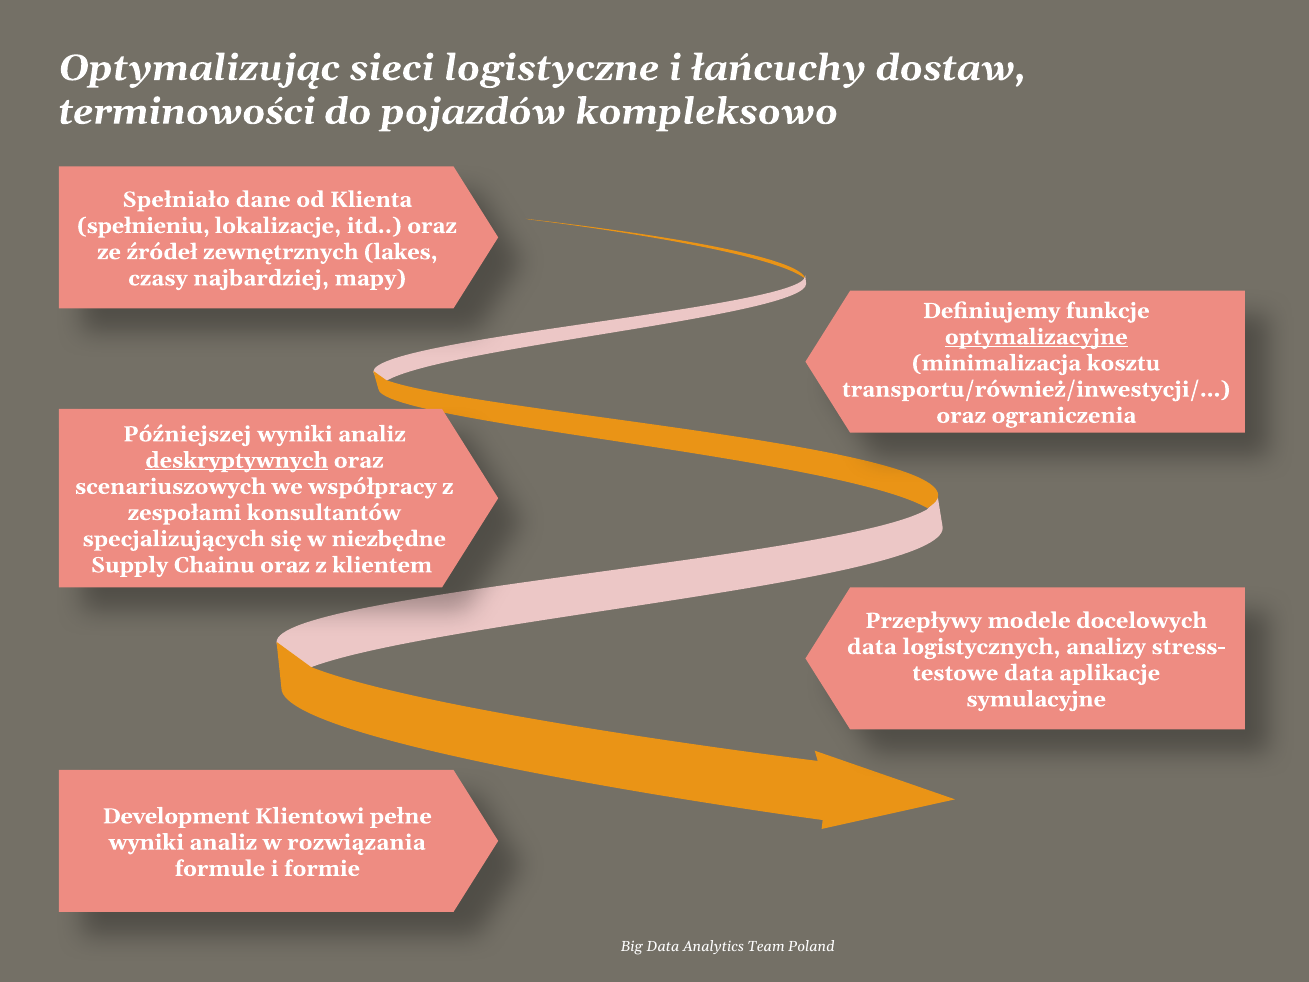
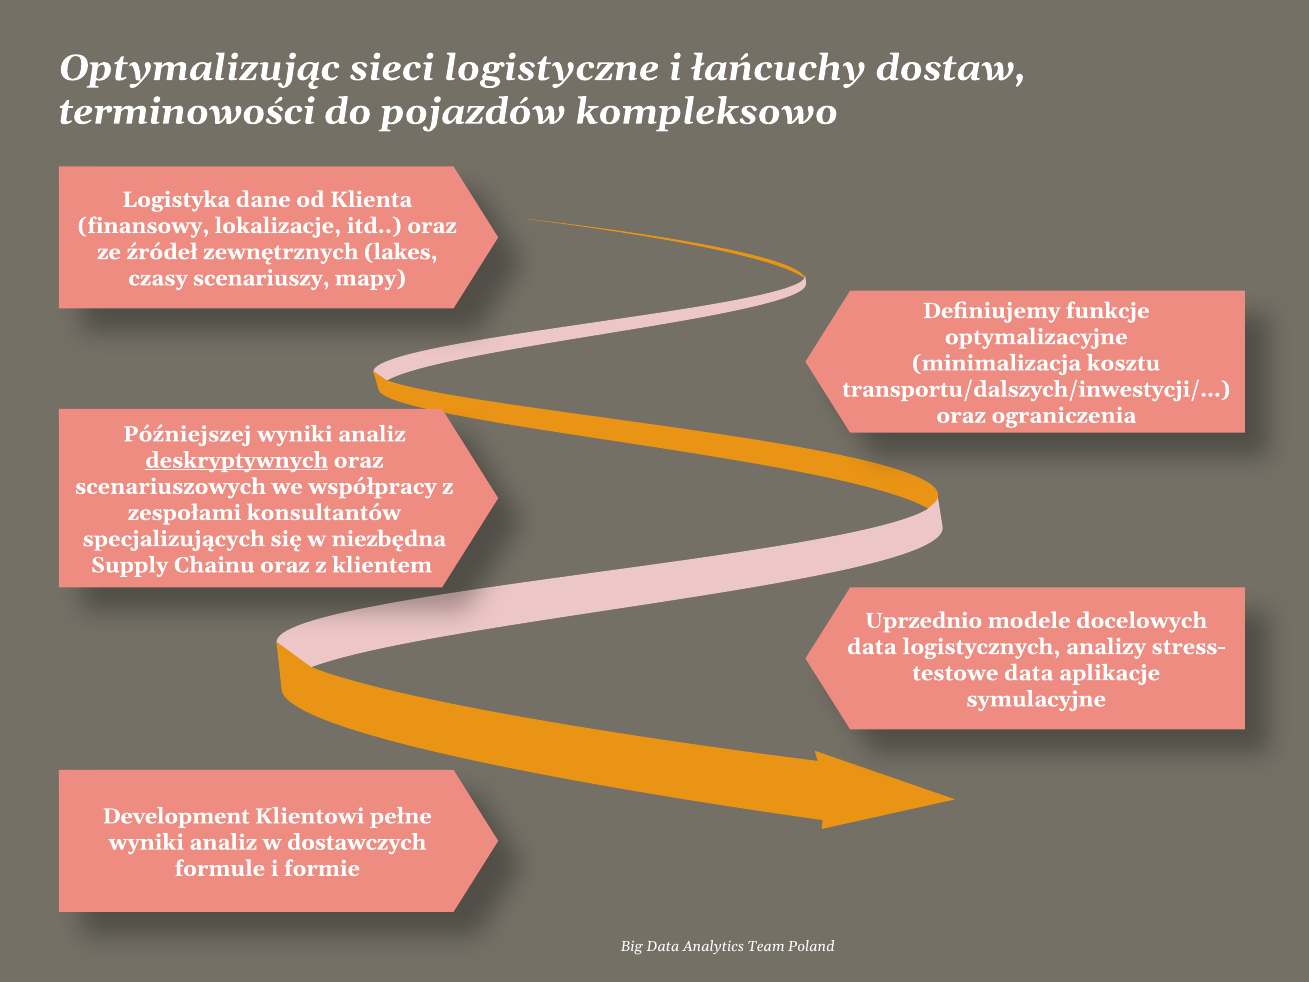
Spełniało: Spełniało -> Logistyka
spełnieniu: spełnieniu -> finansowy
najbardziej: najbardziej -> scenariuszy
optymalizacyjne underline: present -> none
transportu/również/inwestycji/…: transportu/również/inwestycji/… -> transportu/dalszych/inwestycji/…
niezbędne: niezbędne -> niezbędna
Przepływy: Przepływy -> Uprzednio
rozwiązania: rozwiązania -> dostawczych
